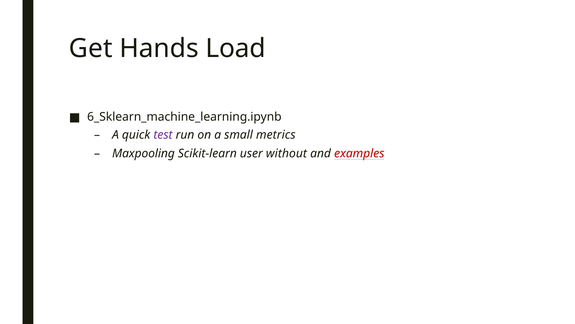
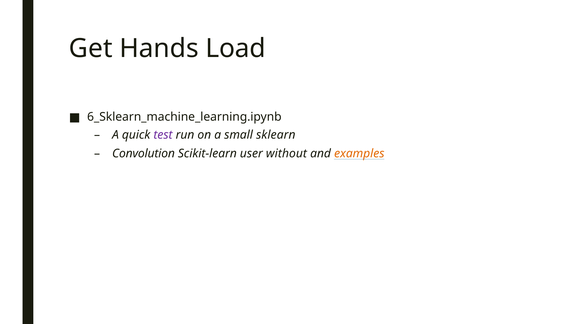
metrics: metrics -> sklearn
Maxpooling: Maxpooling -> Convolution
examples colour: red -> orange
